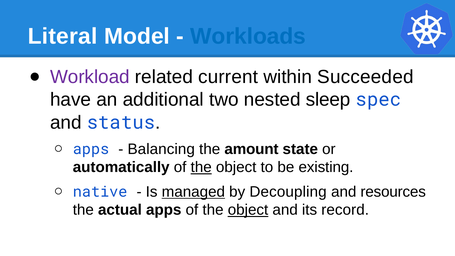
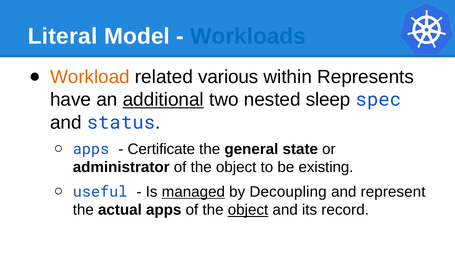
Workload colour: purple -> orange
current: current -> various
Succeeded: Succeeded -> Represents
additional underline: none -> present
Balancing: Balancing -> Certificate
amount: amount -> general
automatically: automatically -> administrator
the at (201, 167) underline: present -> none
native: native -> useful
resources: resources -> represent
